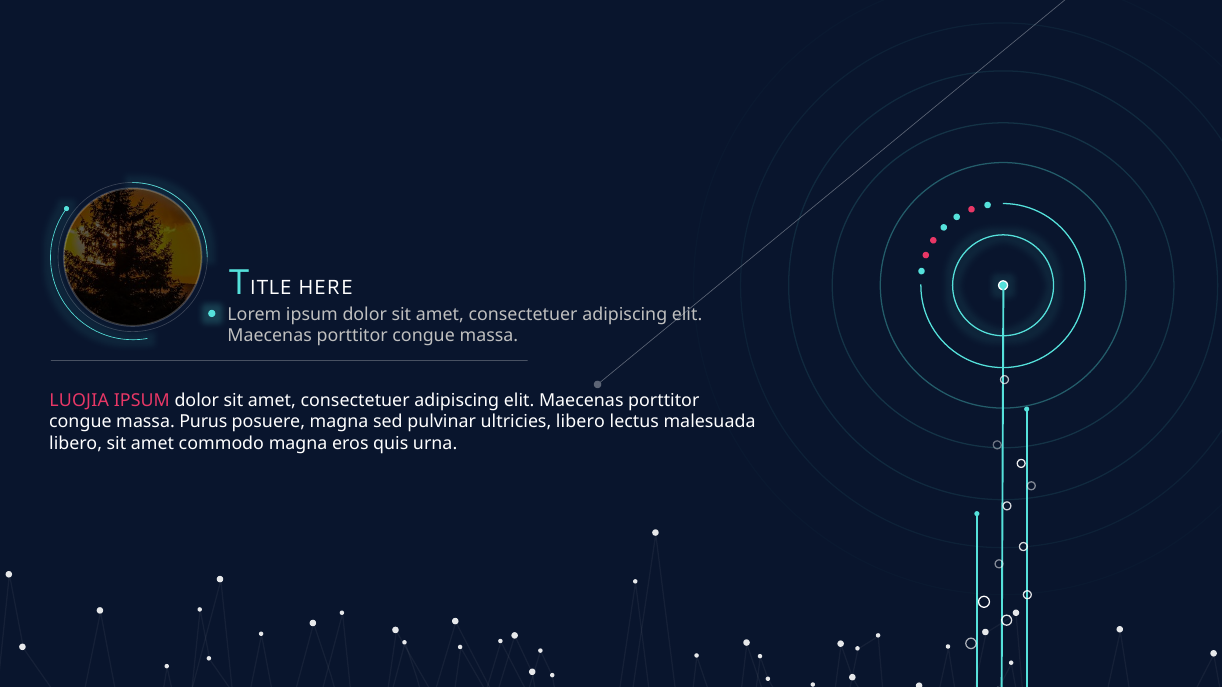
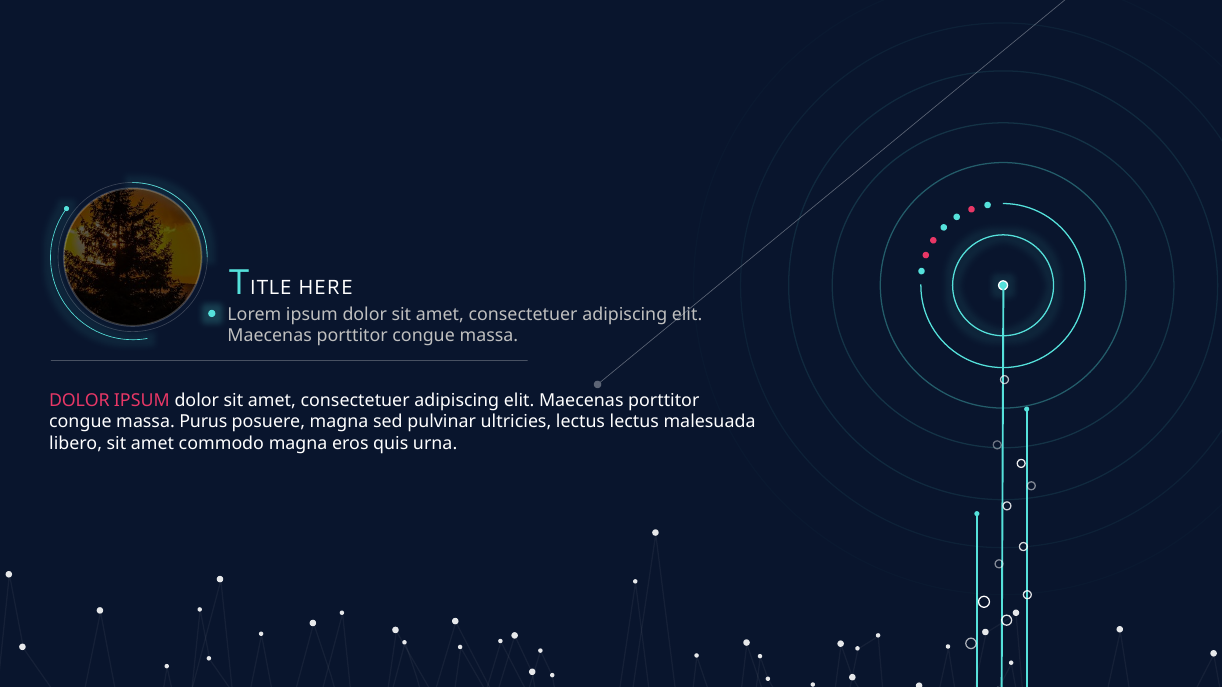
LUOJIA at (79, 401): LUOJIA -> DOLOR
ultricies libero: libero -> lectus
